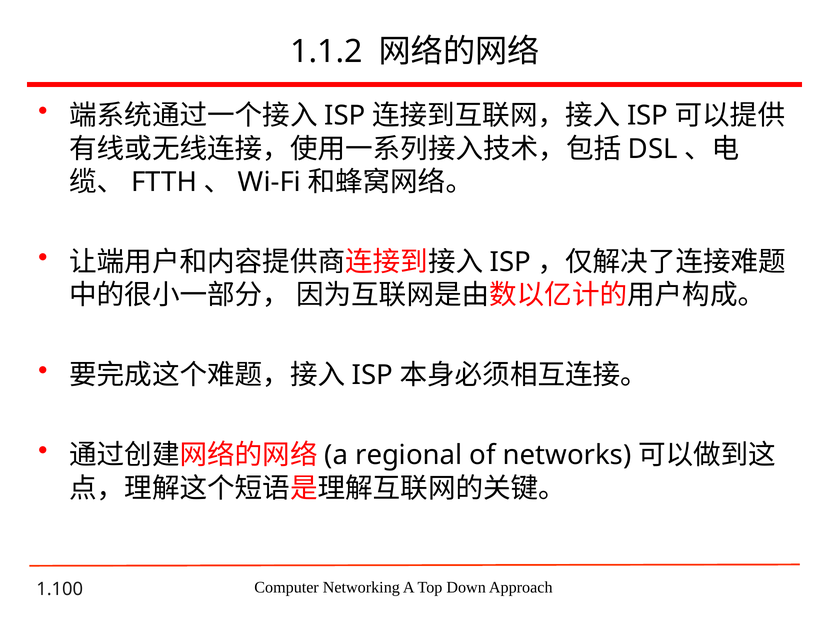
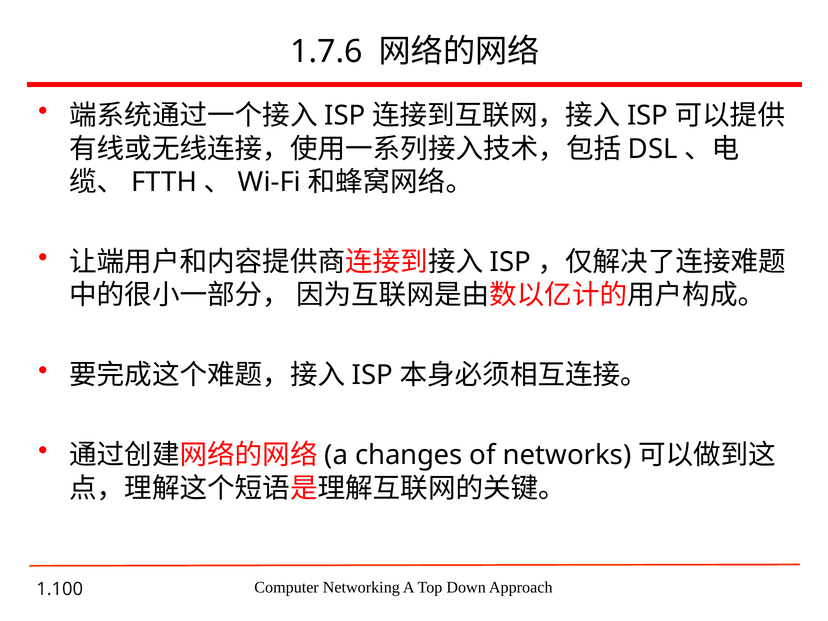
1.1.2: 1.1.2 -> 1.7.6
regional: regional -> changes
